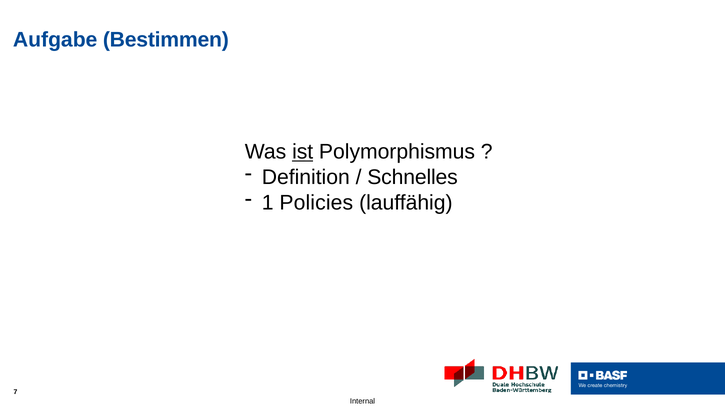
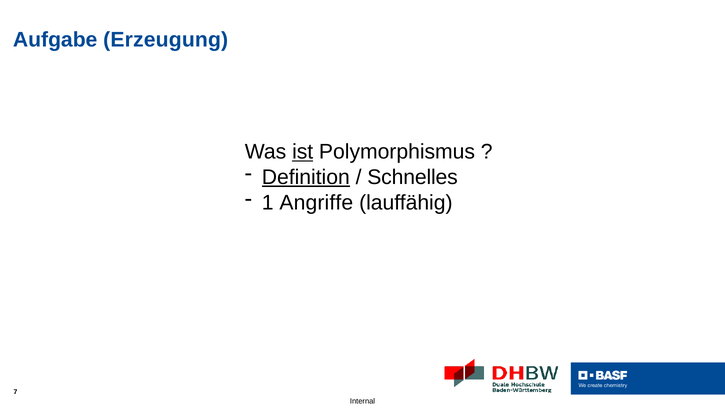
Bestimmen: Bestimmen -> Erzeugung
Definition underline: none -> present
Policies: Policies -> Angriffe
